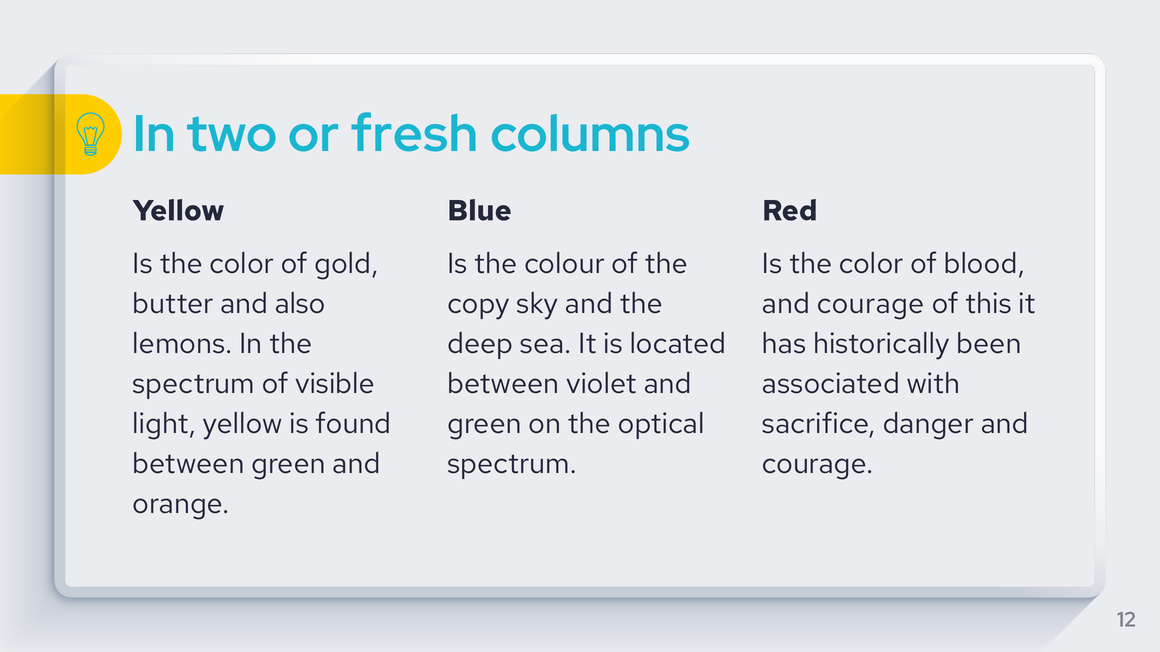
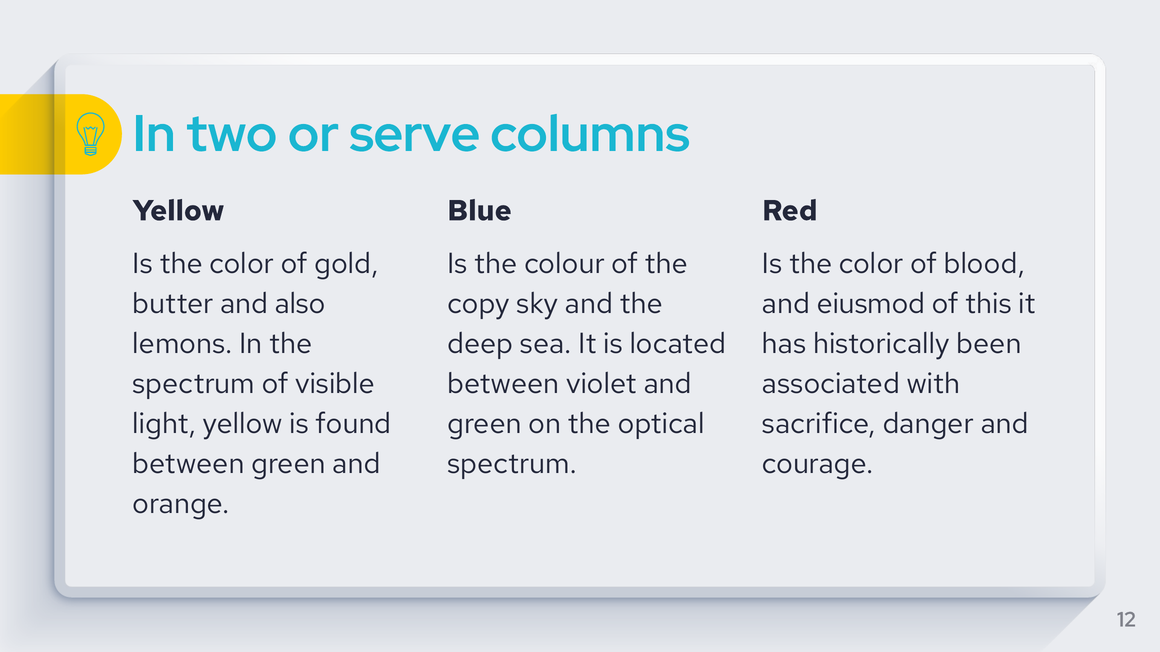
fresh: fresh -> serve
courage at (871, 304): courage -> eiusmod
